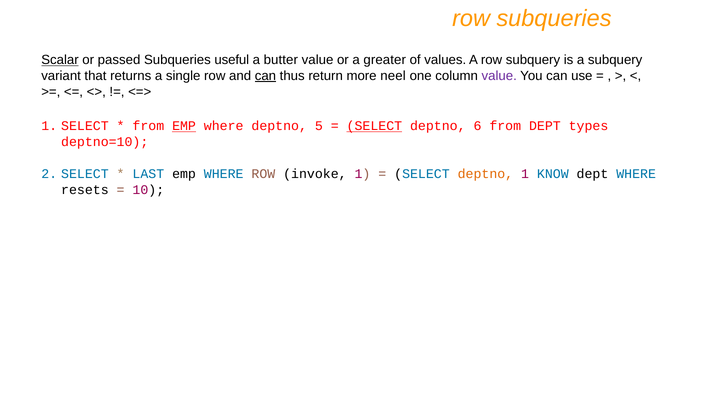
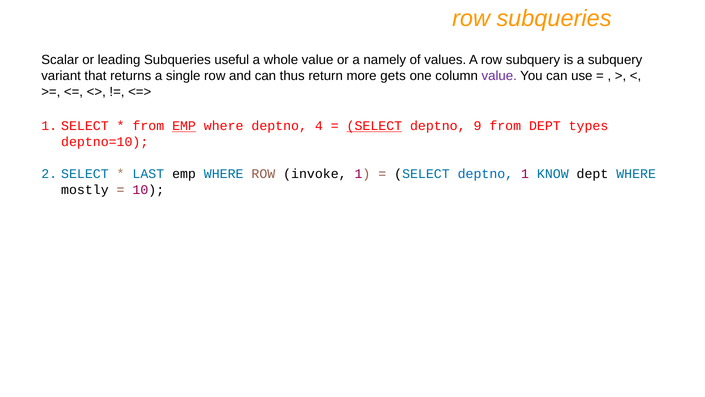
Scalar underline: present -> none
passed: passed -> leading
butter: butter -> whole
greater: greater -> namely
can at (265, 76) underline: present -> none
neel: neel -> gets
5: 5 -> 4
6: 6 -> 9
deptno at (485, 174) colour: orange -> blue
resets: resets -> mostly
